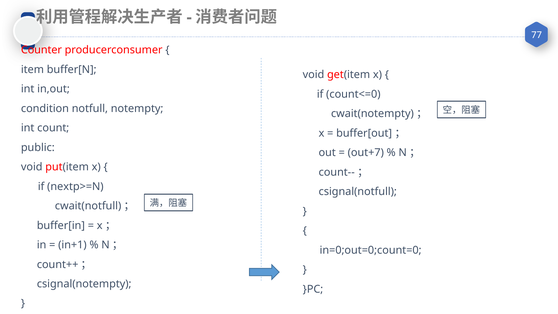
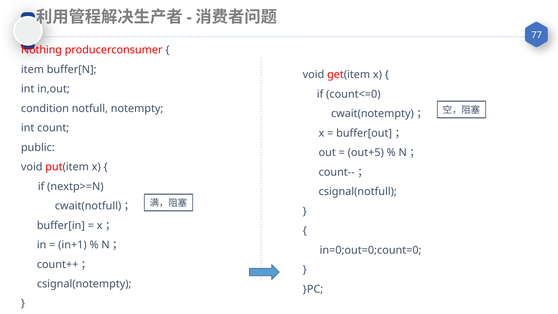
Counter: Counter -> Nothing
out+7: out+7 -> out+5
